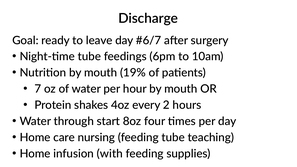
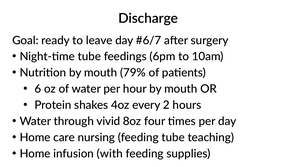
19%: 19% -> 79%
7: 7 -> 6
start: start -> vivid
